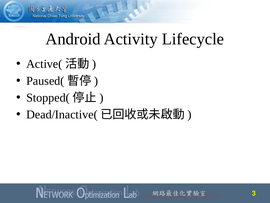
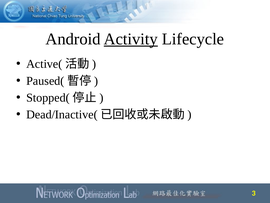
Activity underline: none -> present
